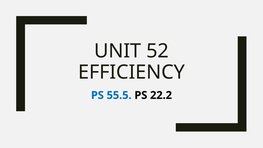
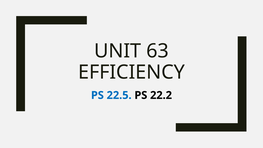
52: 52 -> 63
55.5: 55.5 -> 22.5
